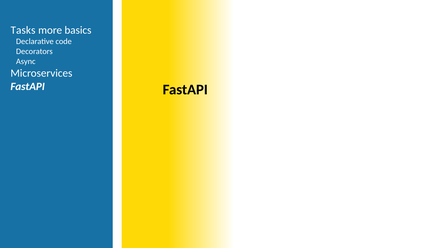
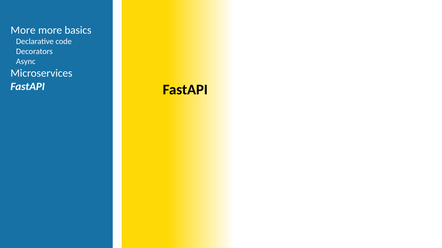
Tasks at (23, 30): Tasks -> More
